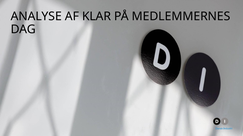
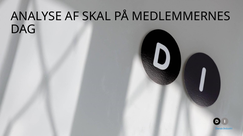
KLAR: KLAR -> SKAL
